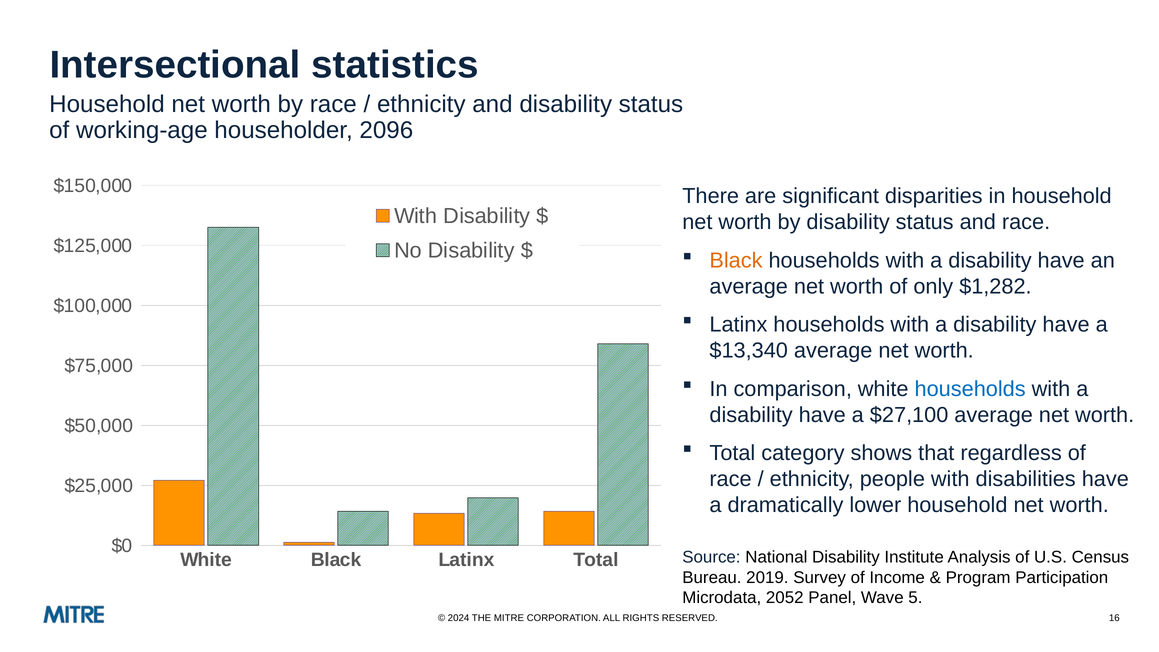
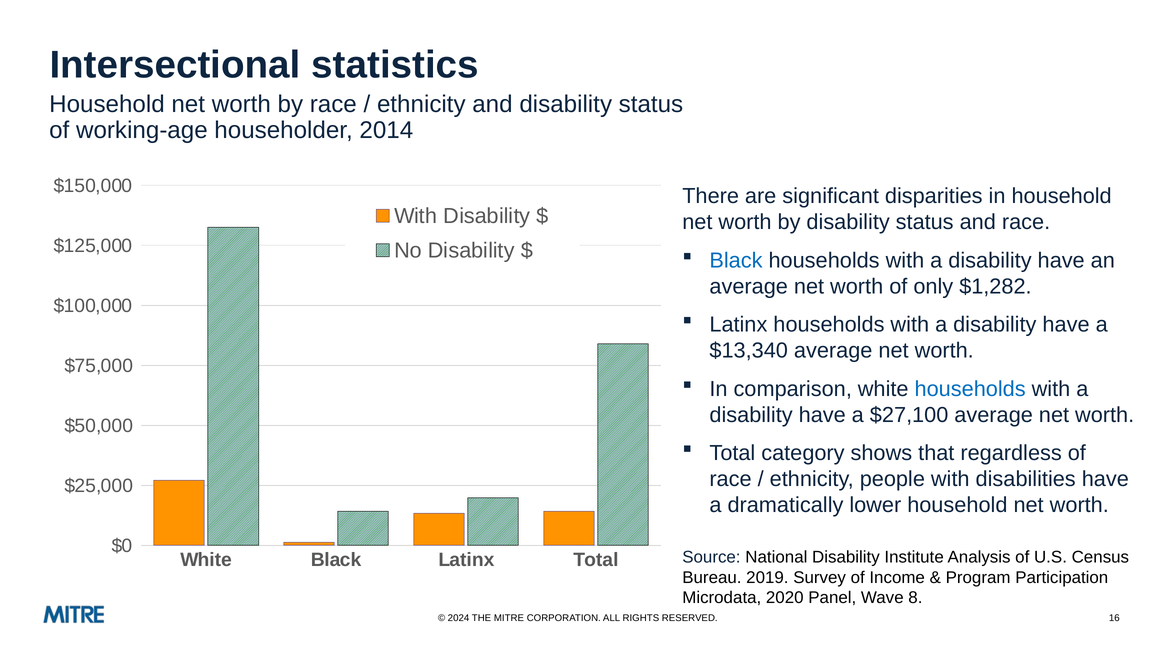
2096: 2096 -> 2014
Black at (736, 260) colour: orange -> blue
2052: 2052 -> 2020
5: 5 -> 8
